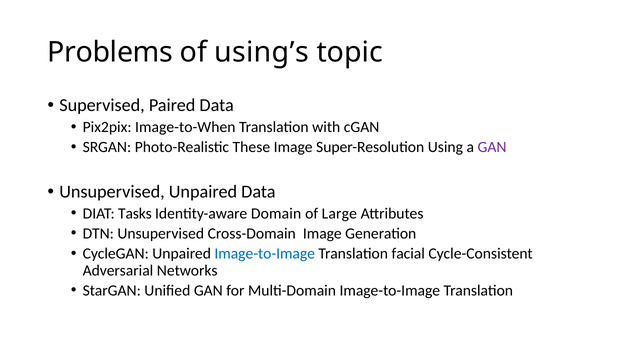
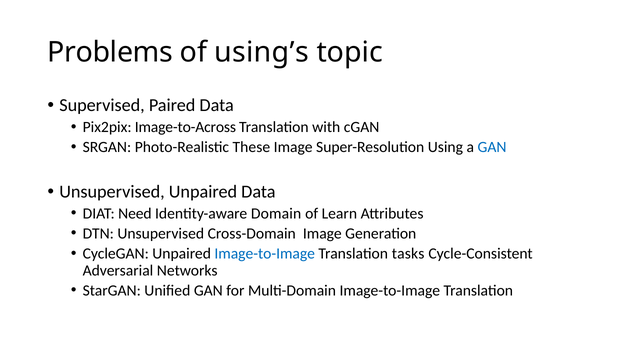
Image-to-When: Image-to-When -> Image-to-Across
GAN at (492, 147) colour: purple -> blue
Tasks: Tasks -> Need
Large: Large -> Learn
facial: facial -> tasks
